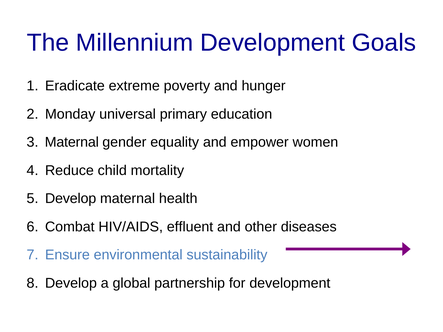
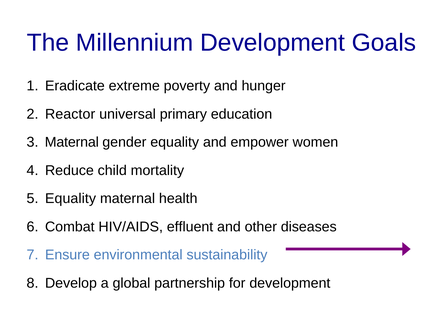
Monday: Monday -> Reactor
Develop at (71, 199): Develop -> Equality
